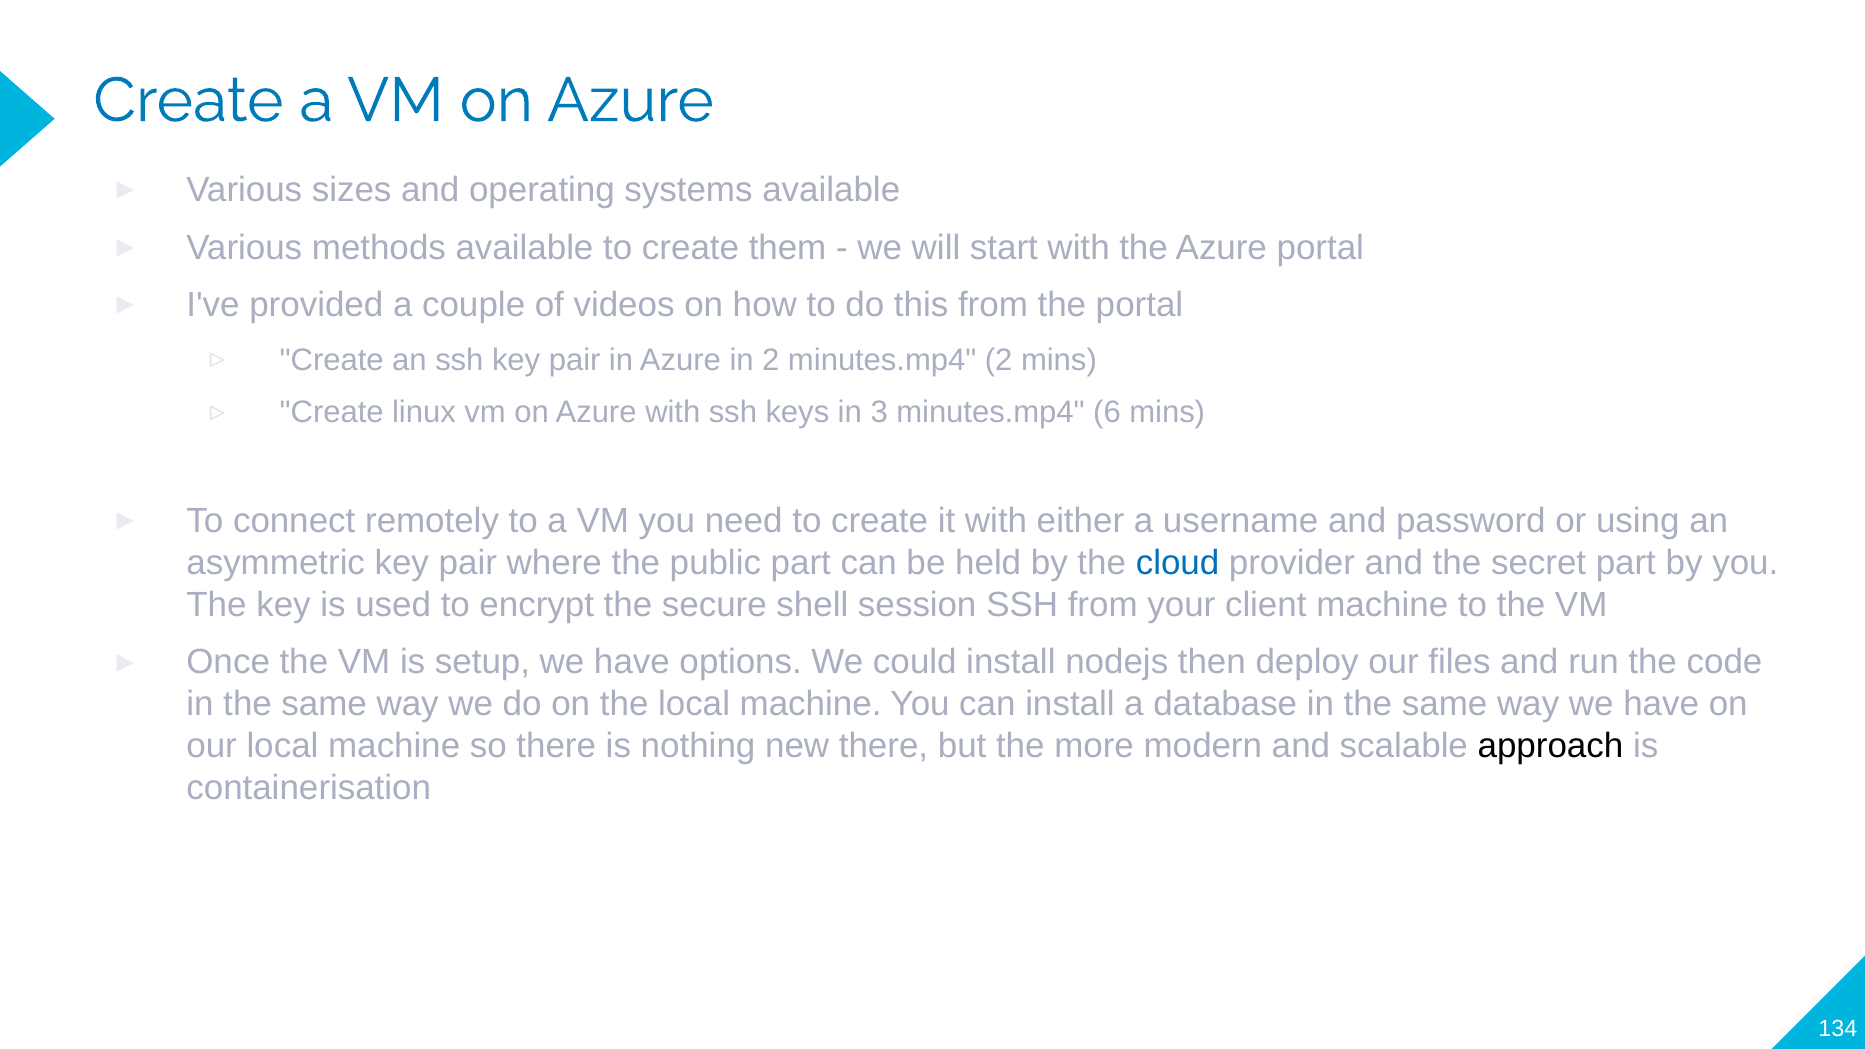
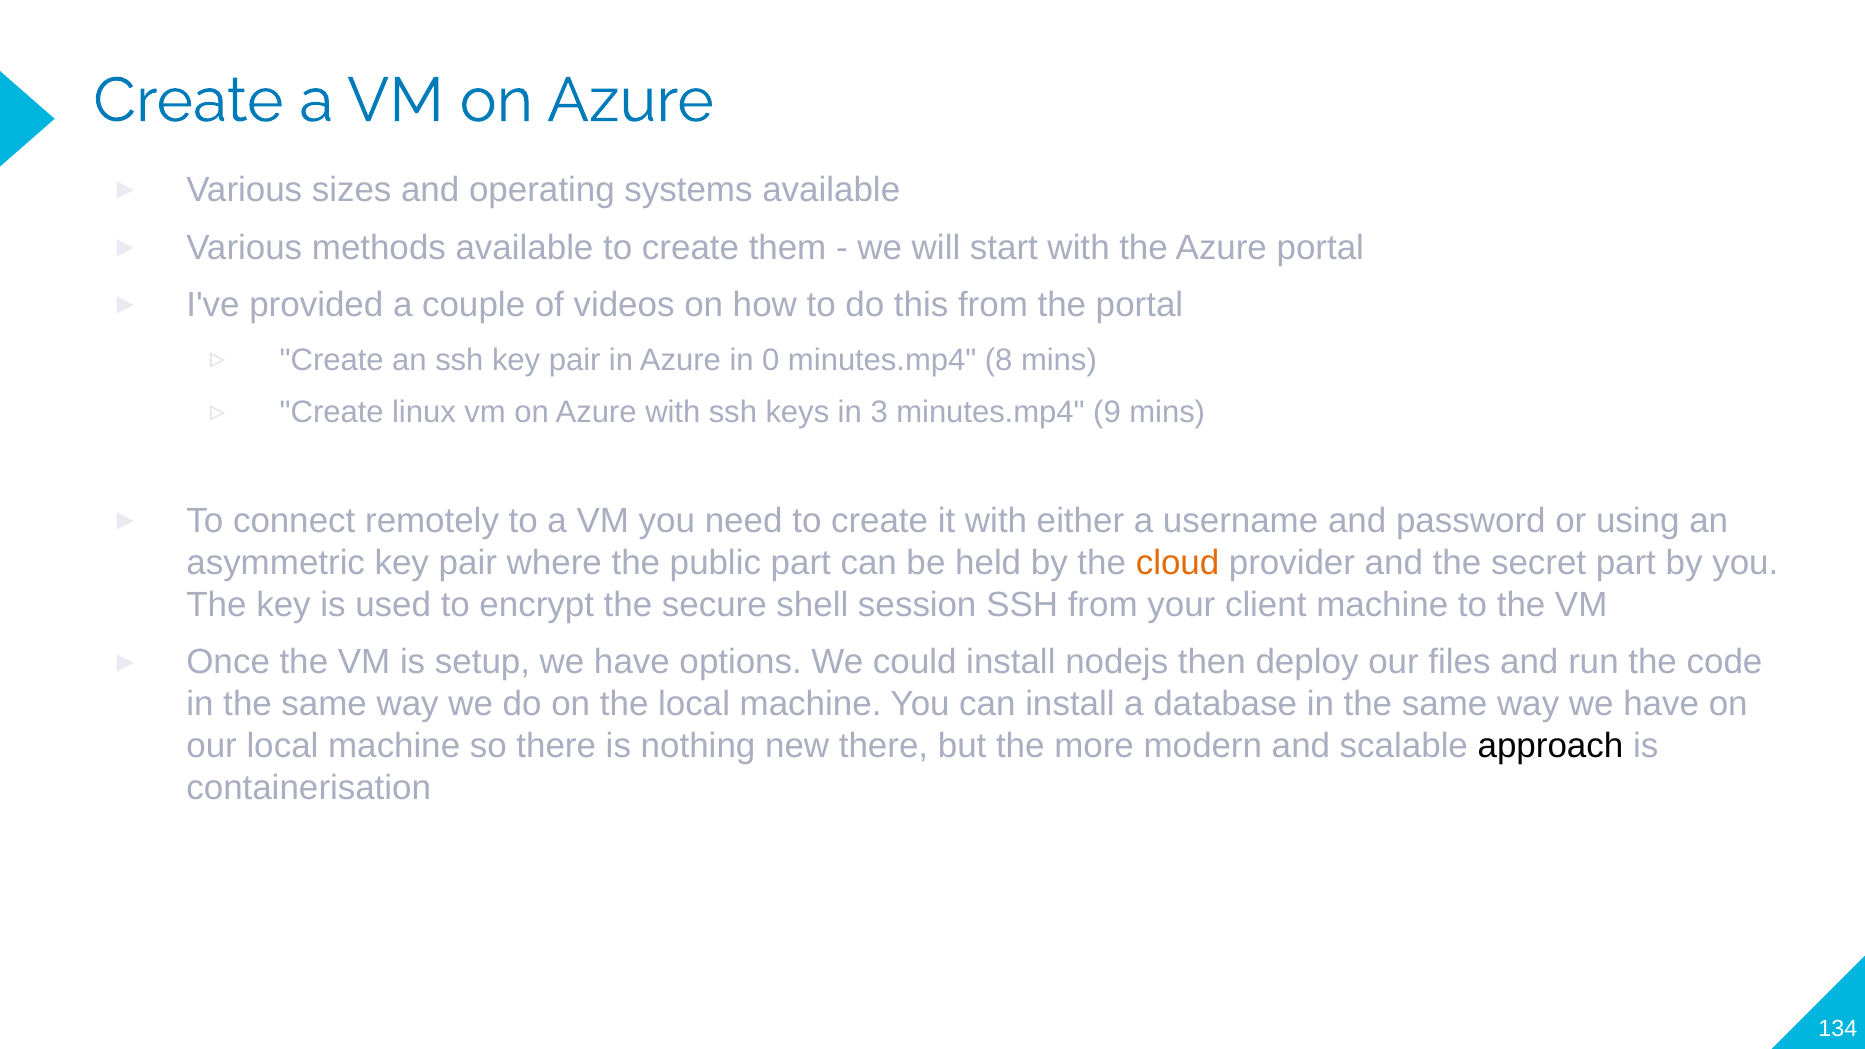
in 2: 2 -> 0
minutes.mp4 2: 2 -> 8
6: 6 -> 9
cloud colour: blue -> orange
